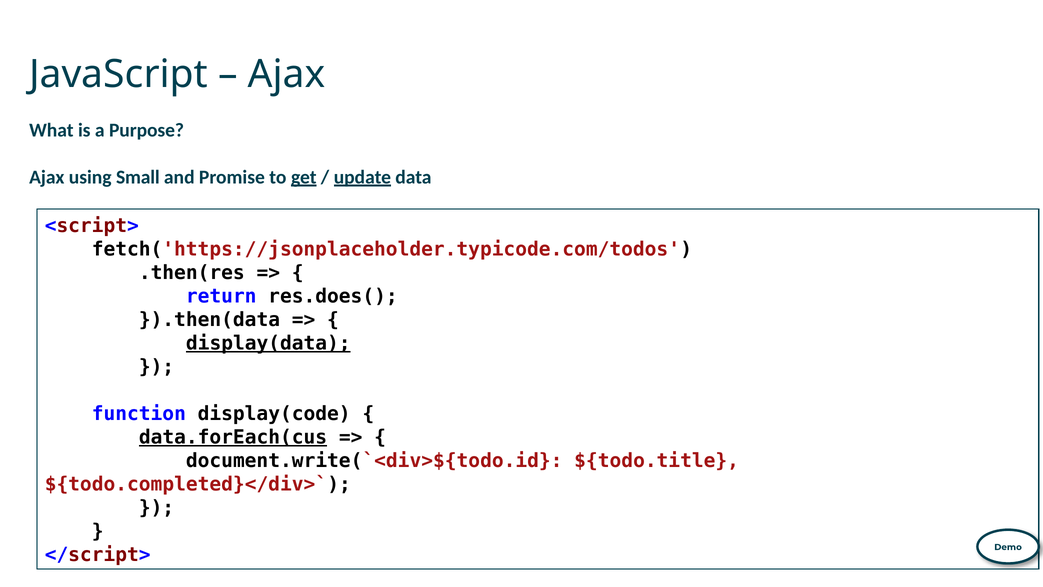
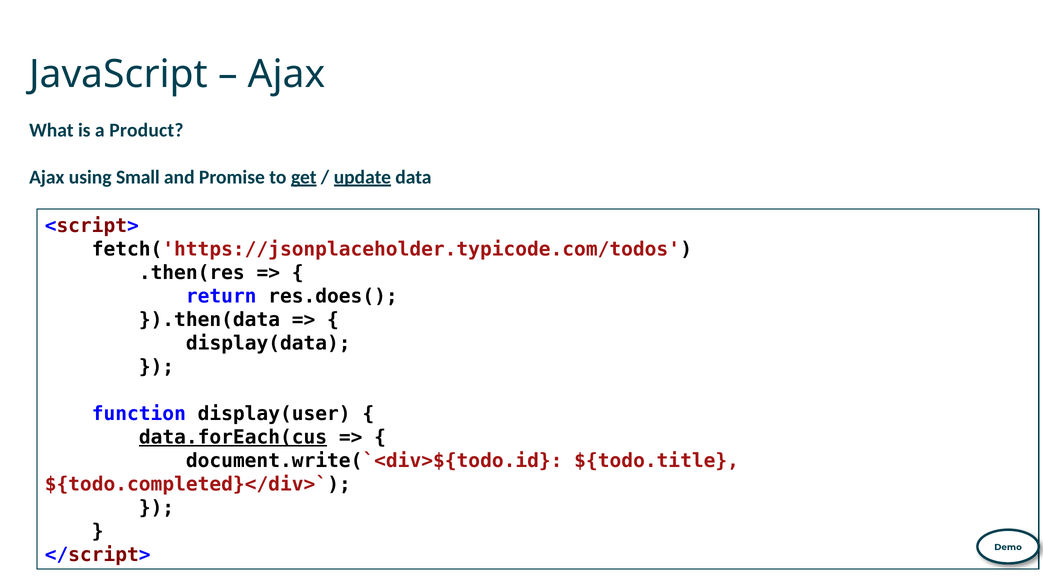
Purpose: Purpose -> Product
display(data underline: present -> none
display(code: display(code -> display(user
